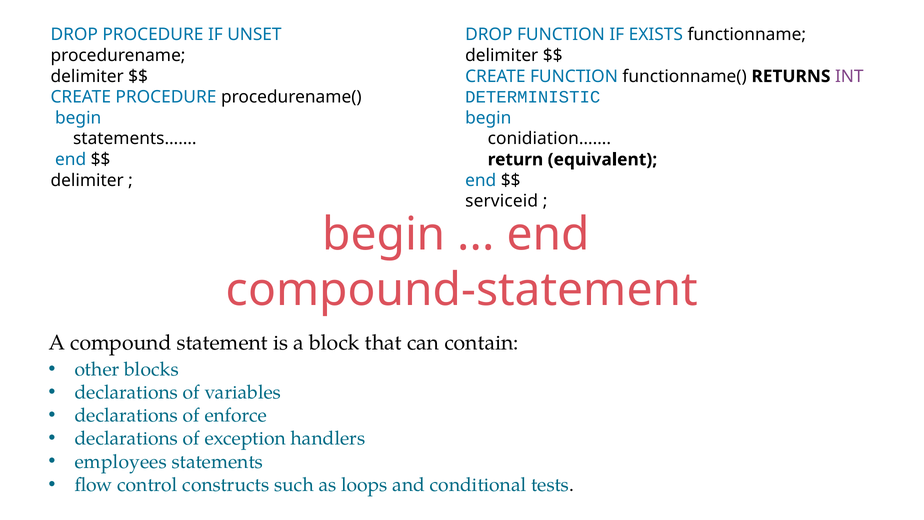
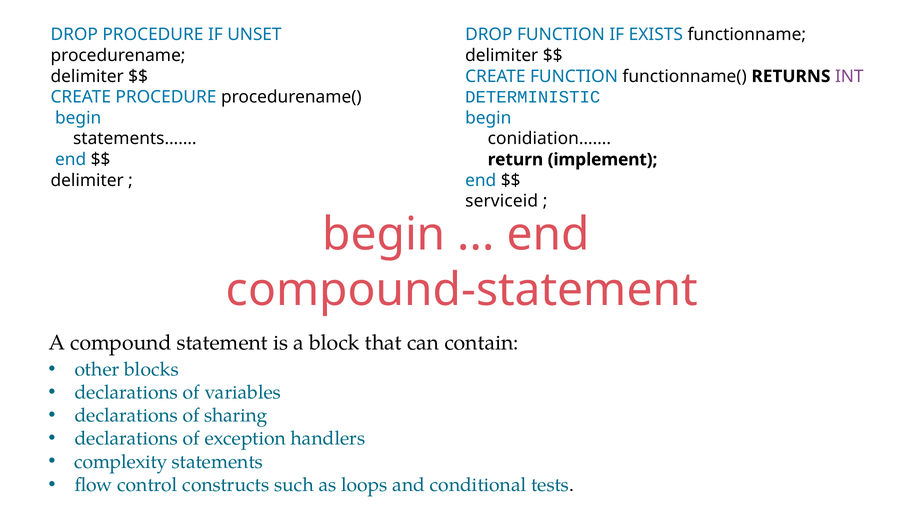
equivalent: equivalent -> implement
enforce: enforce -> sharing
employees: employees -> complexity
